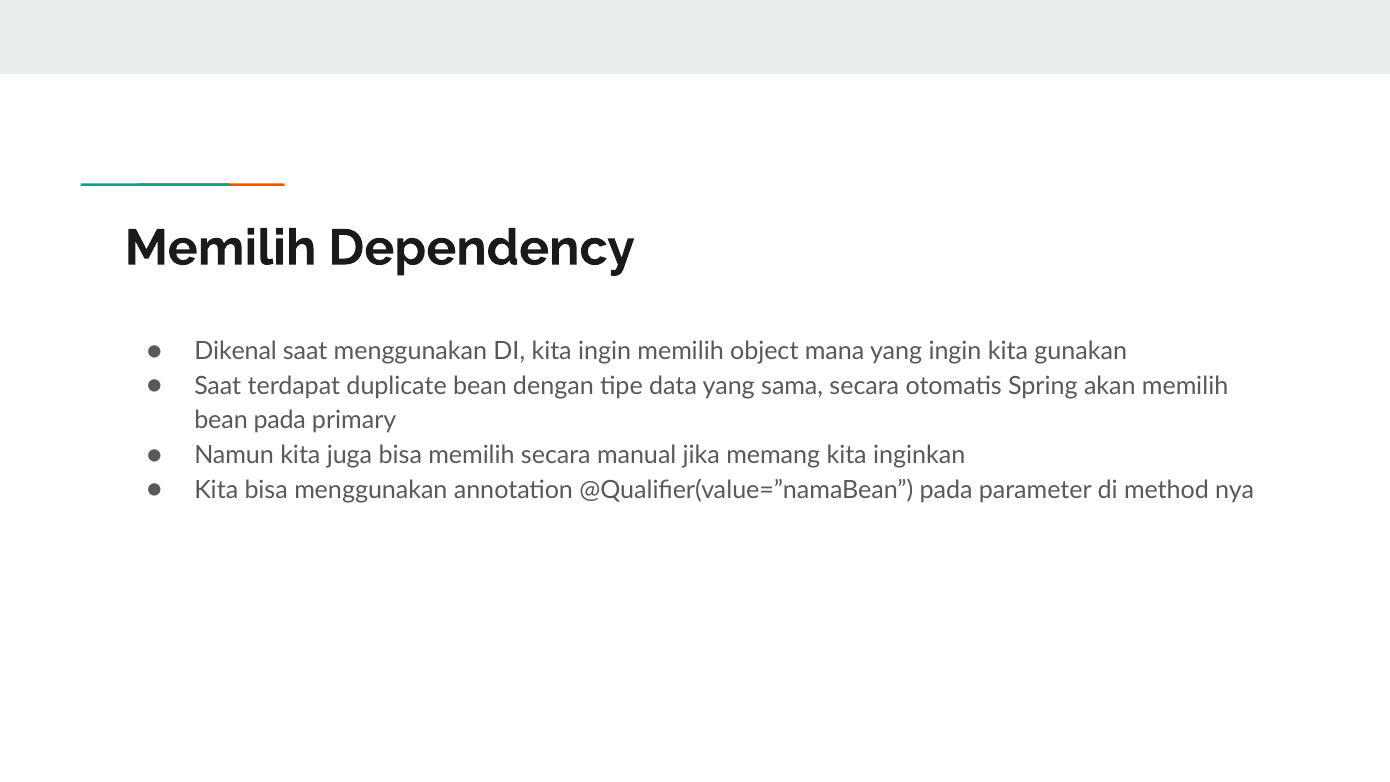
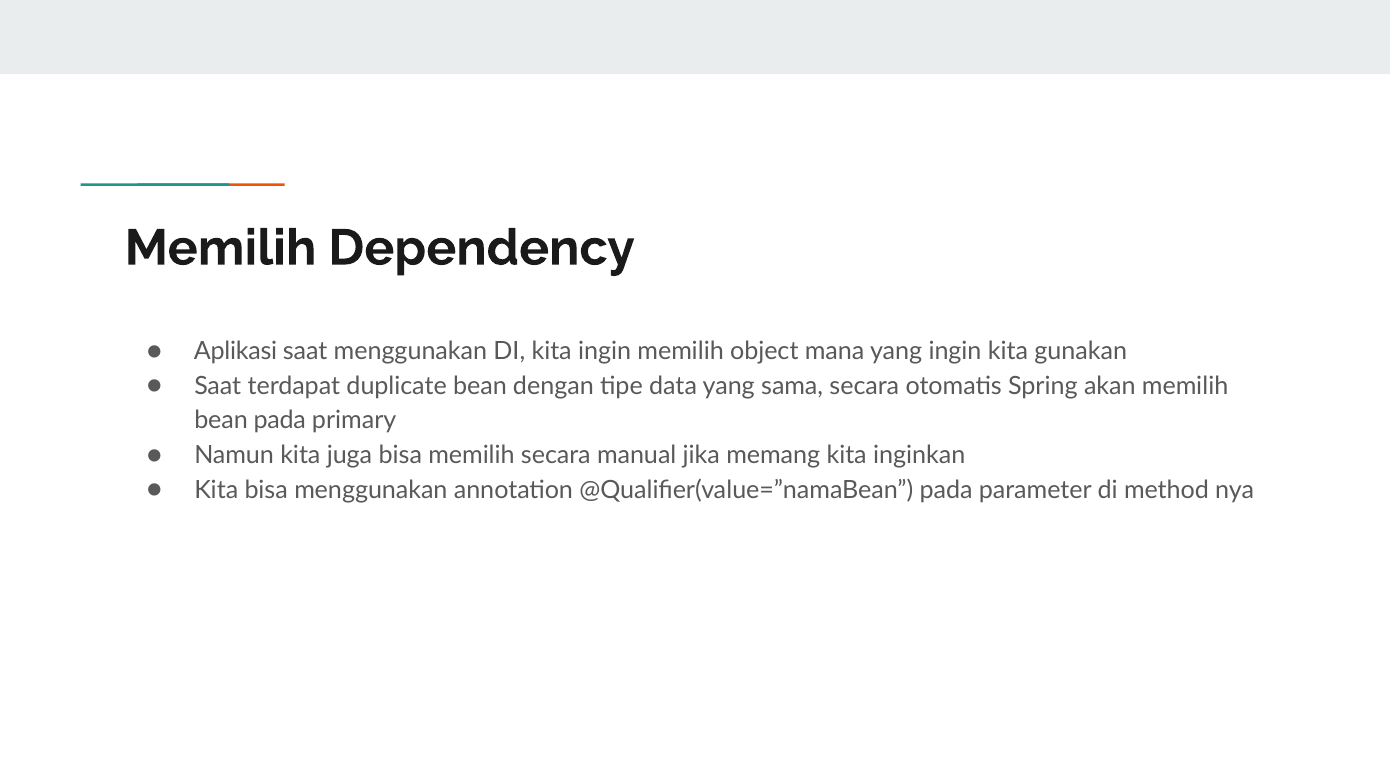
Dikenal: Dikenal -> Aplikasi
